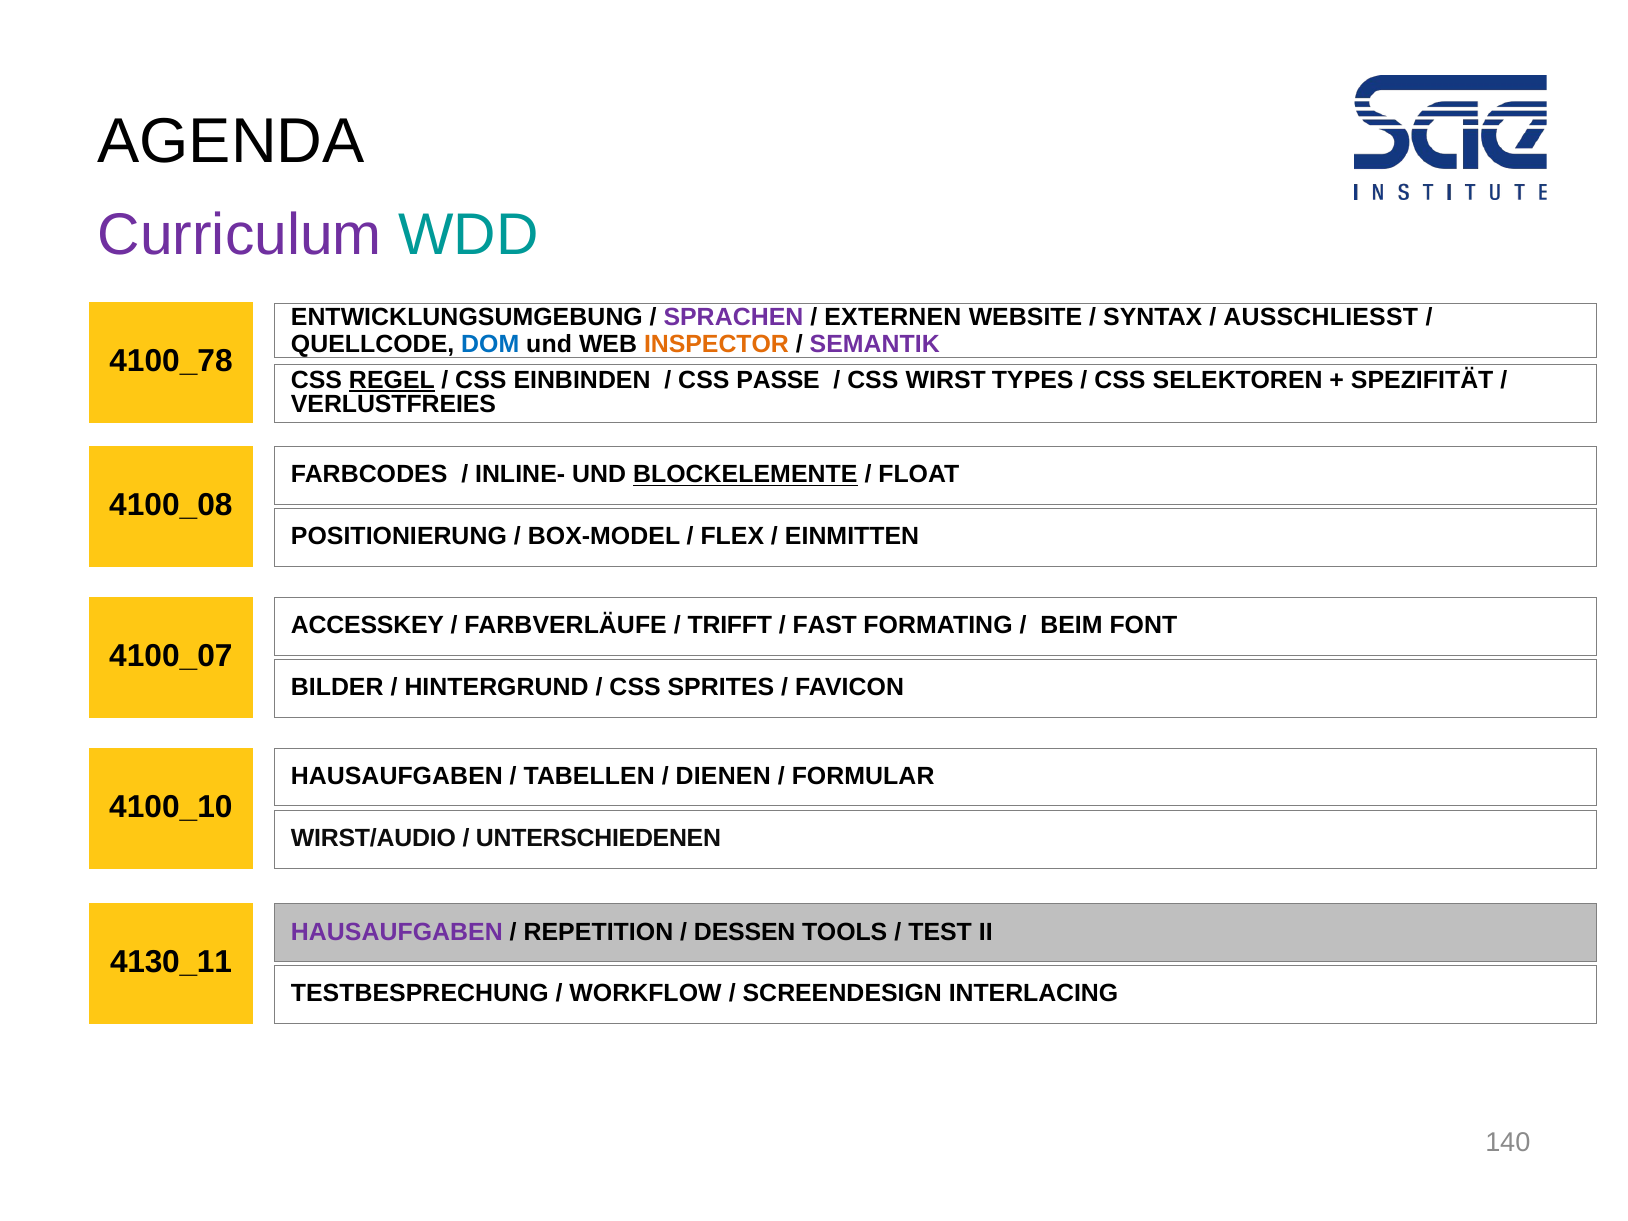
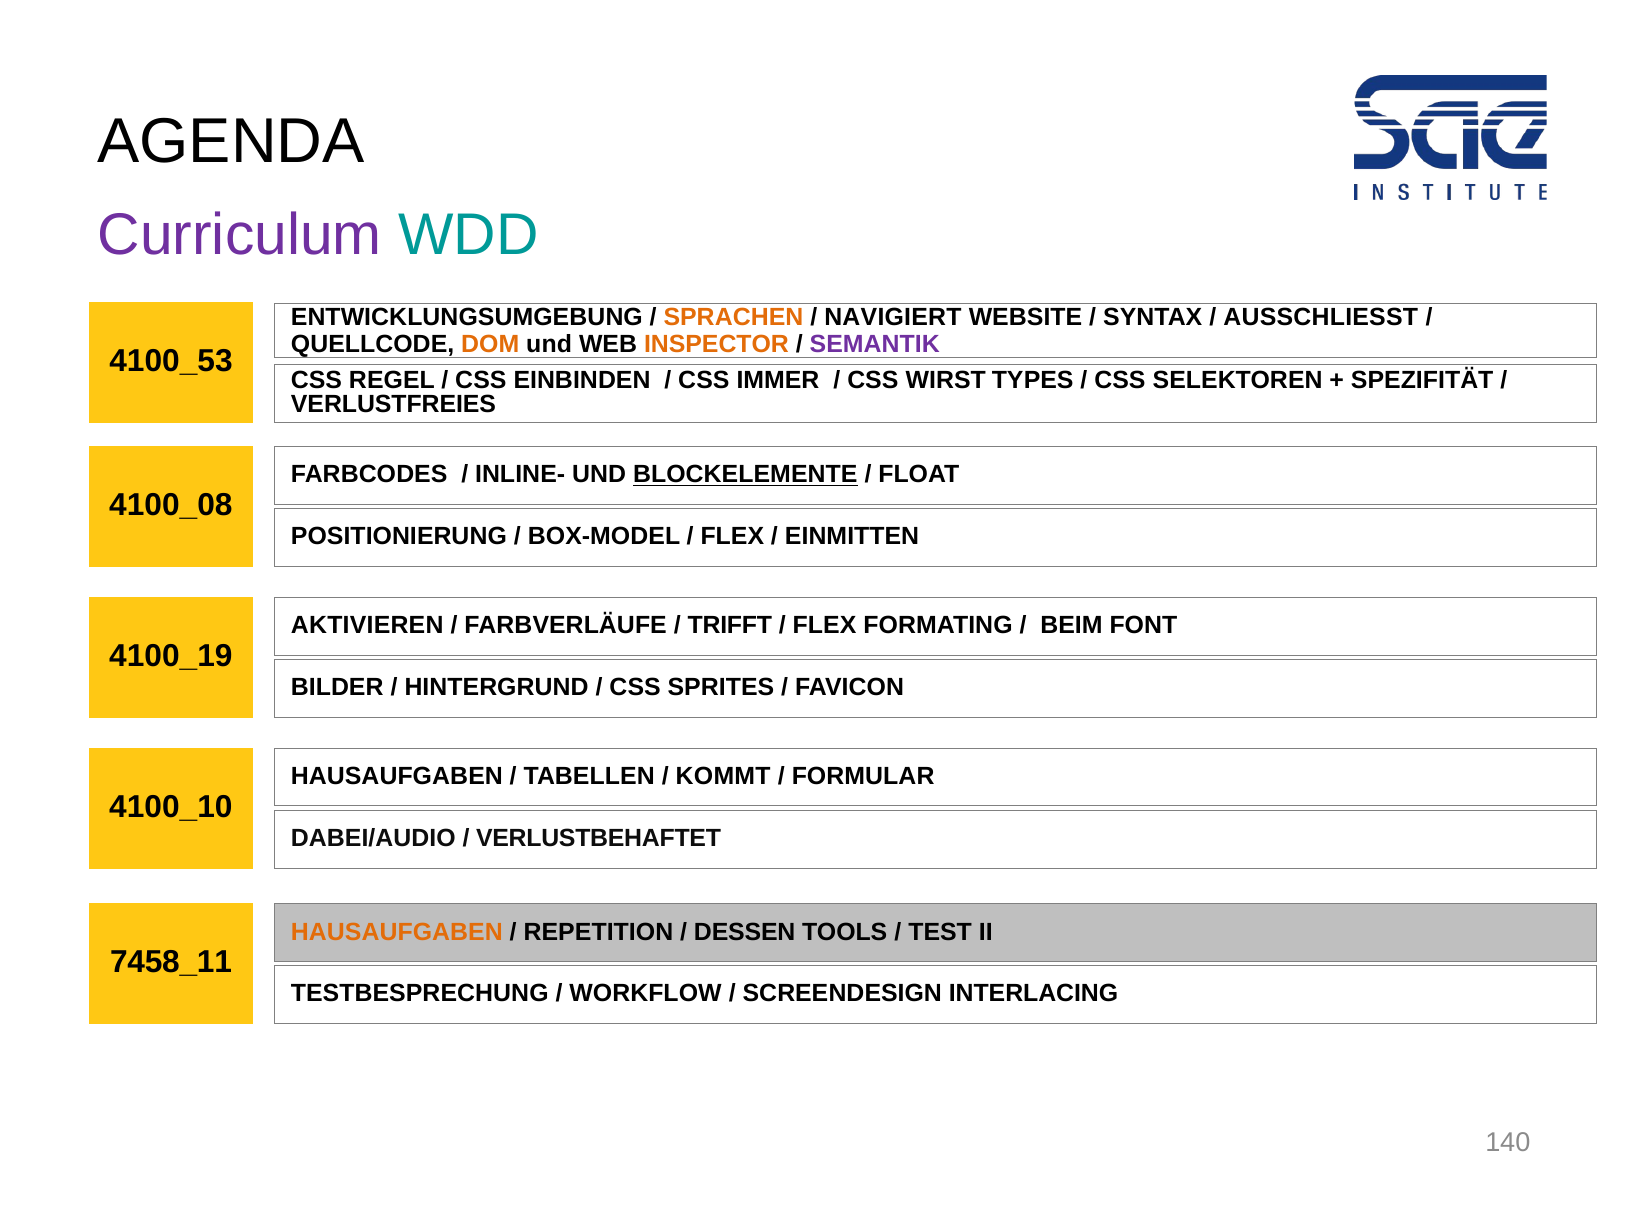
SPRACHEN colour: purple -> orange
EXTERNEN: EXTERNEN -> NAVIGIERT
DOM colour: blue -> orange
4100_78: 4100_78 -> 4100_53
REGEL underline: present -> none
PASSE: PASSE -> IMMER
ACCESSKEY: ACCESSKEY -> AKTIVIEREN
FAST at (825, 625): FAST -> FLEX
4100_07: 4100_07 -> 4100_19
DIENEN: DIENEN -> KOMMT
WIRST/AUDIO: WIRST/AUDIO -> DABEI/AUDIO
UNTERSCHIEDENEN: UNTERSCHIEDENEN -> VERLUSTBEHAFTET
HAUSAUFGABEN at (397, 932) colour: purple -> orange
4130_11: 4130_11 -> 7458_11
